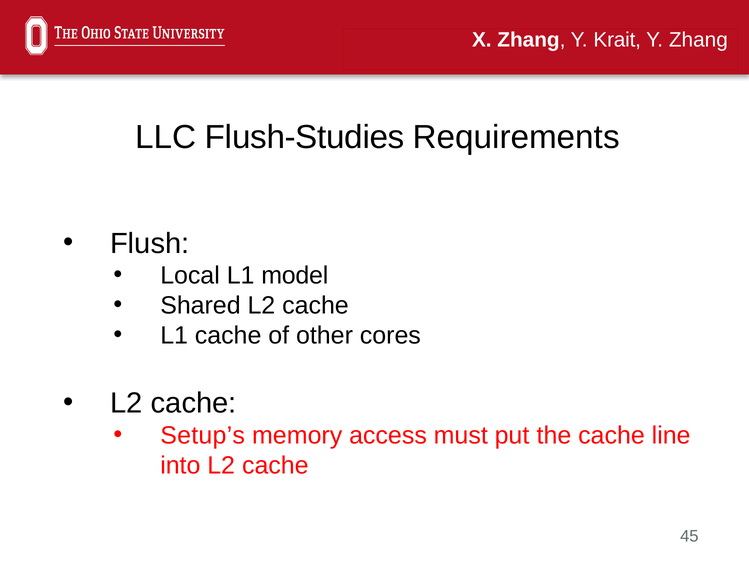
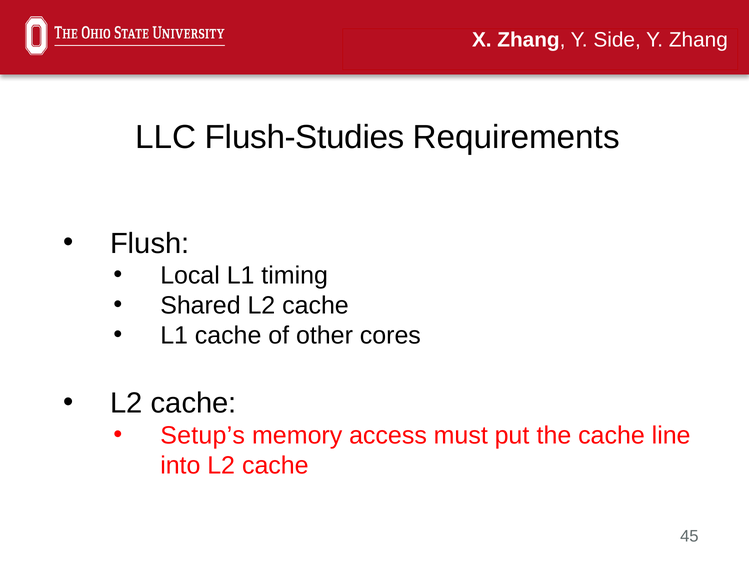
Krait: Krait -> Side
model: model -> timing
